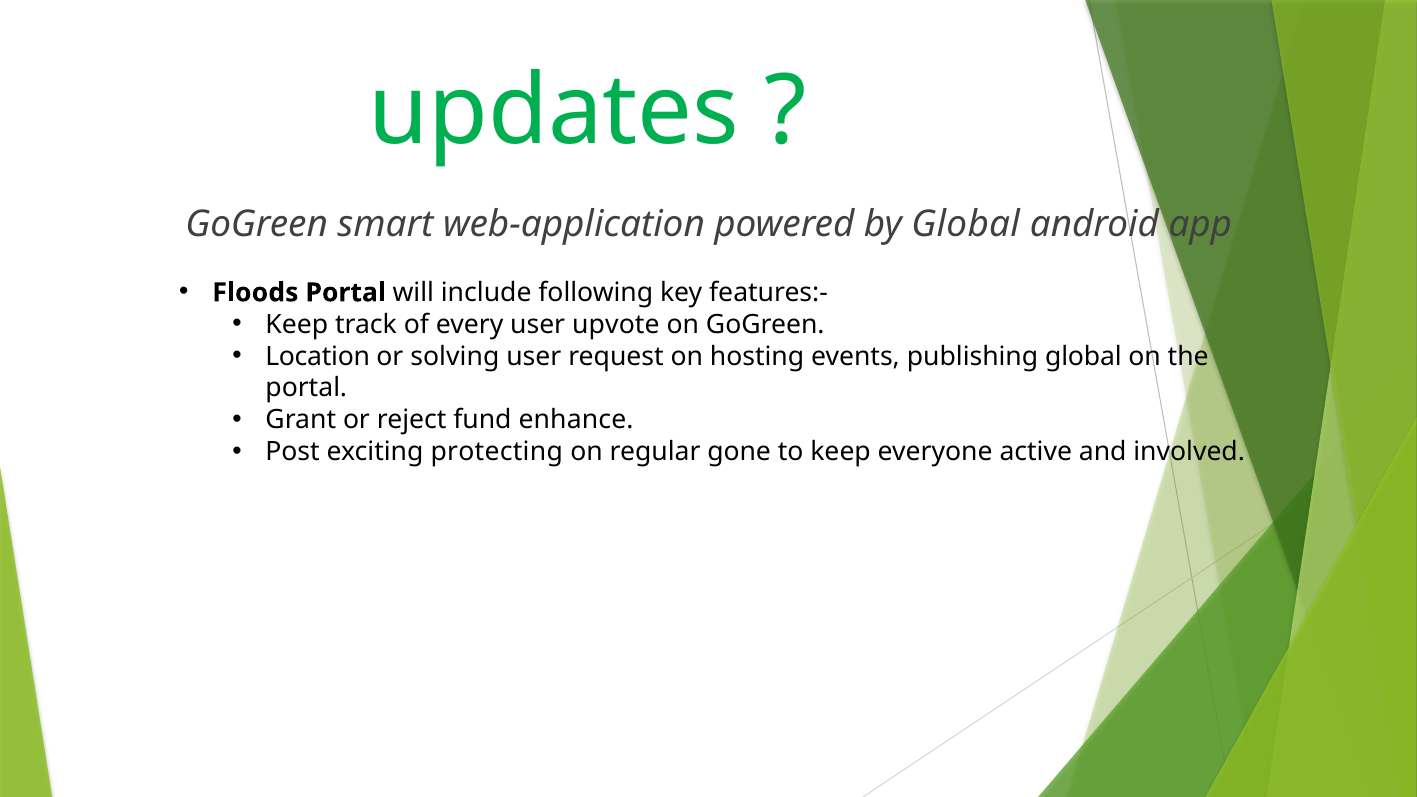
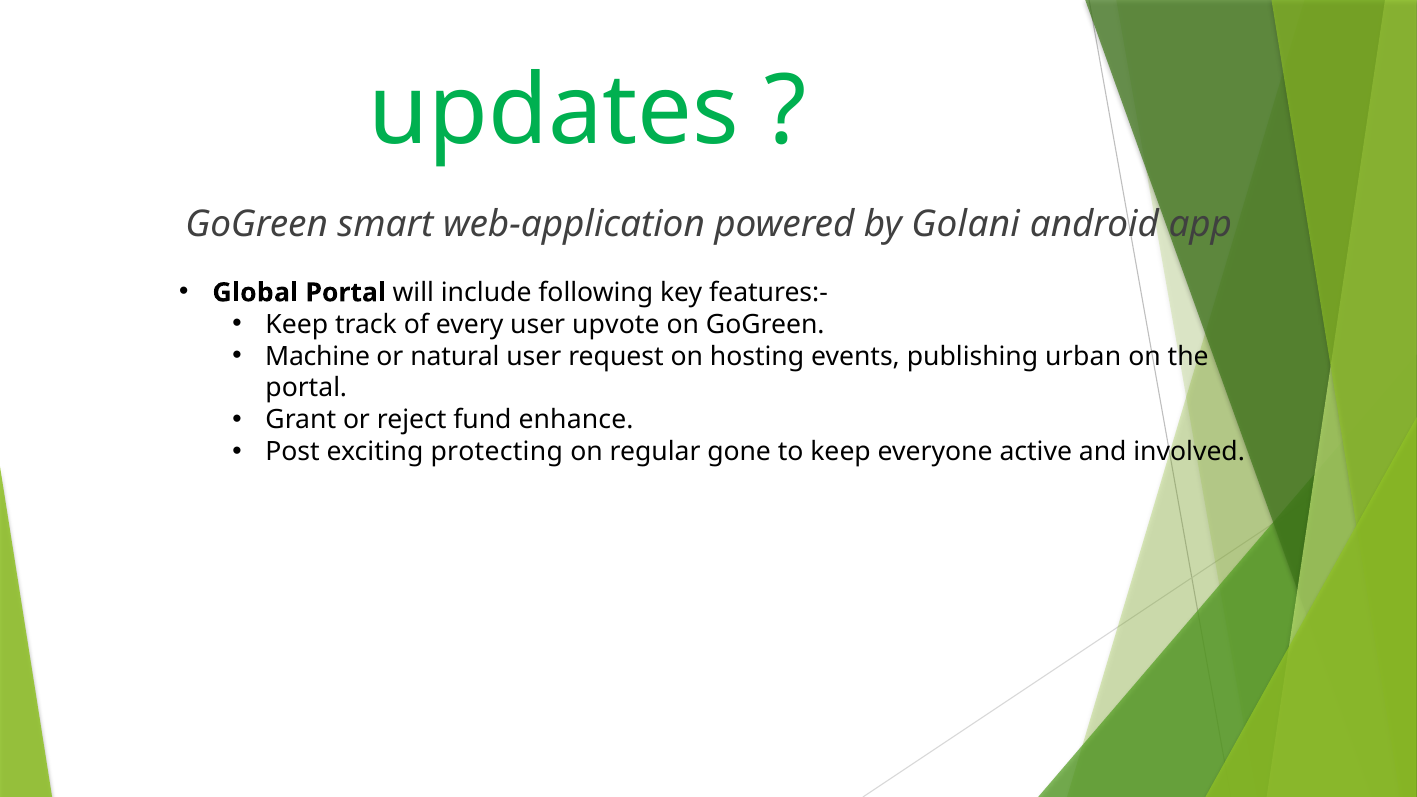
by Global: Global -> Golani
Floods: Floods -> Global
Location: Location -> Machine
solving: solving -> natural
publishing global: global -> urban
